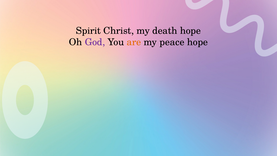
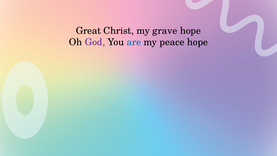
Spirit: Spirit -> Great
death: death -> grave
are colour: orange -> blue
